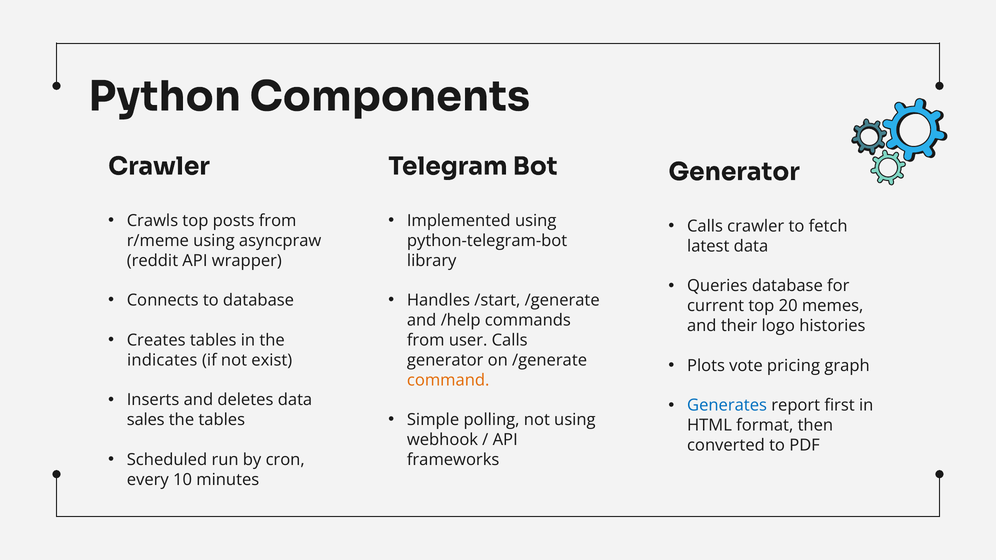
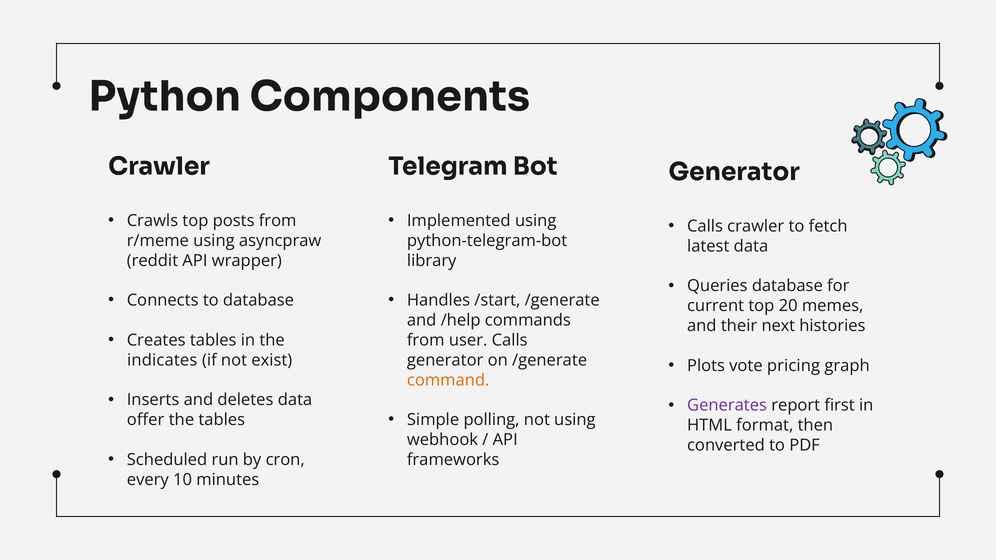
logo: logo -> next
Generates colour: blue -> purple
sales: sales -> offer
